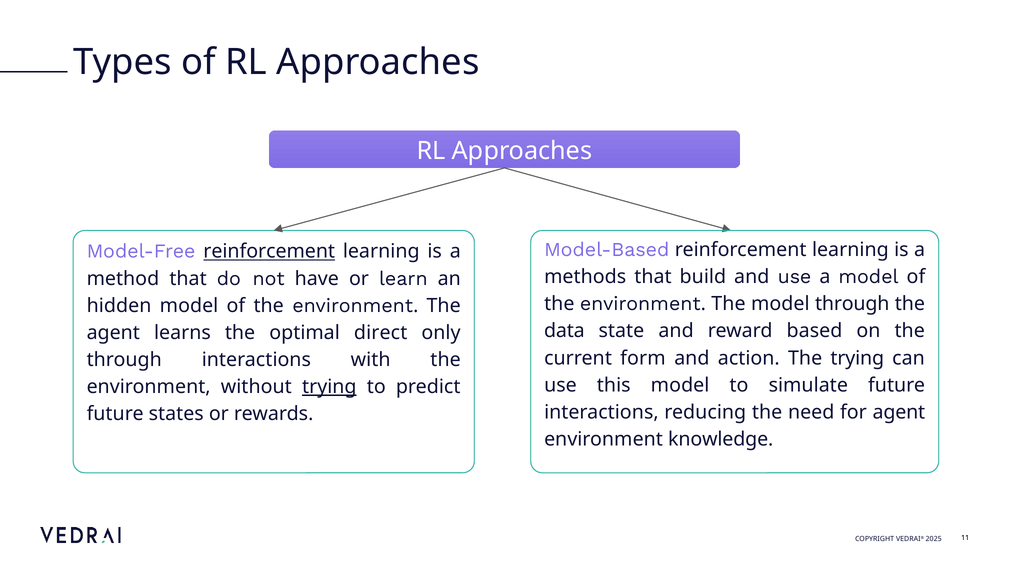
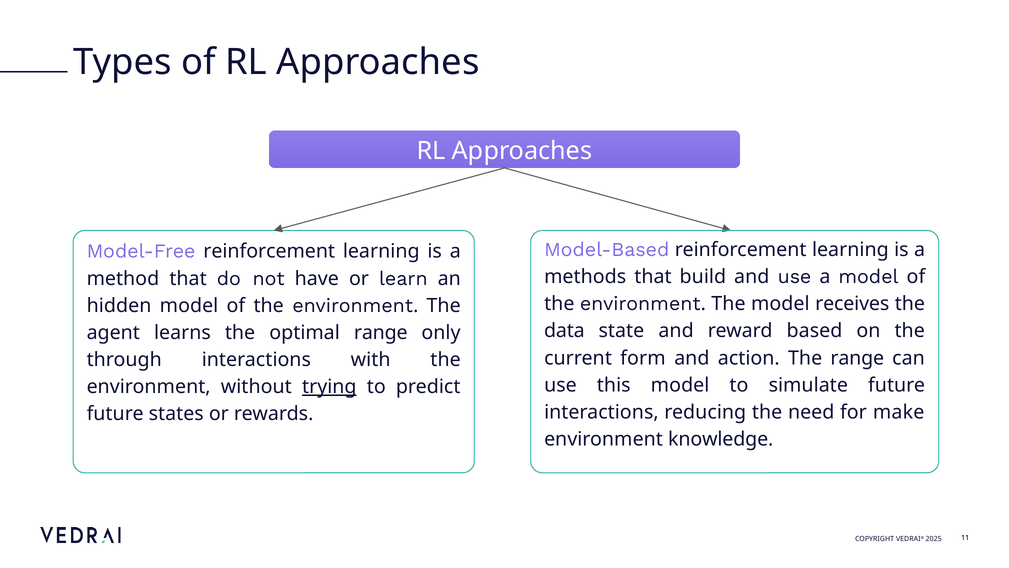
reinforcement at (269, 251) underline: present -> none
model through: through -> receives
optimal direct: direct -> range
The trying: trying -> range
for agent: agent -> make
